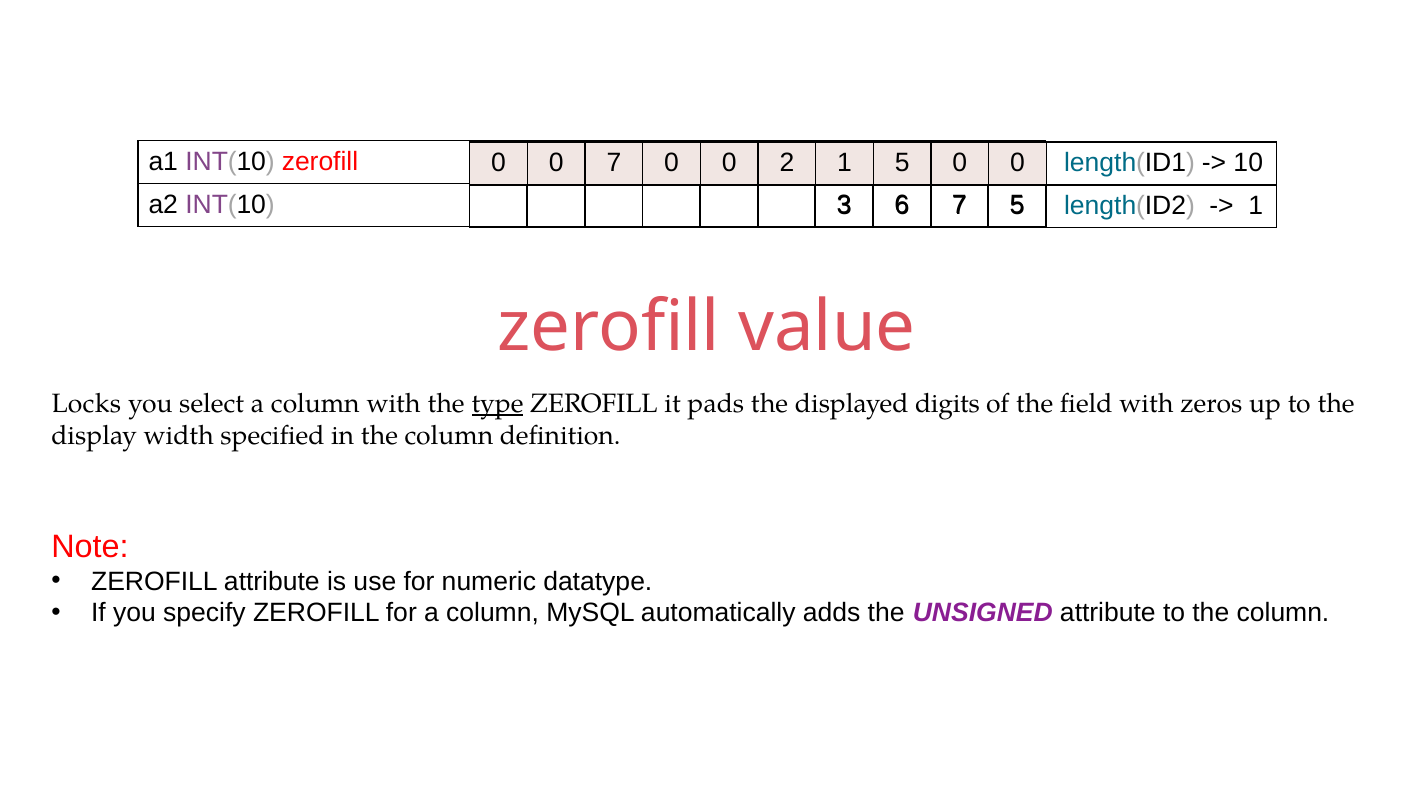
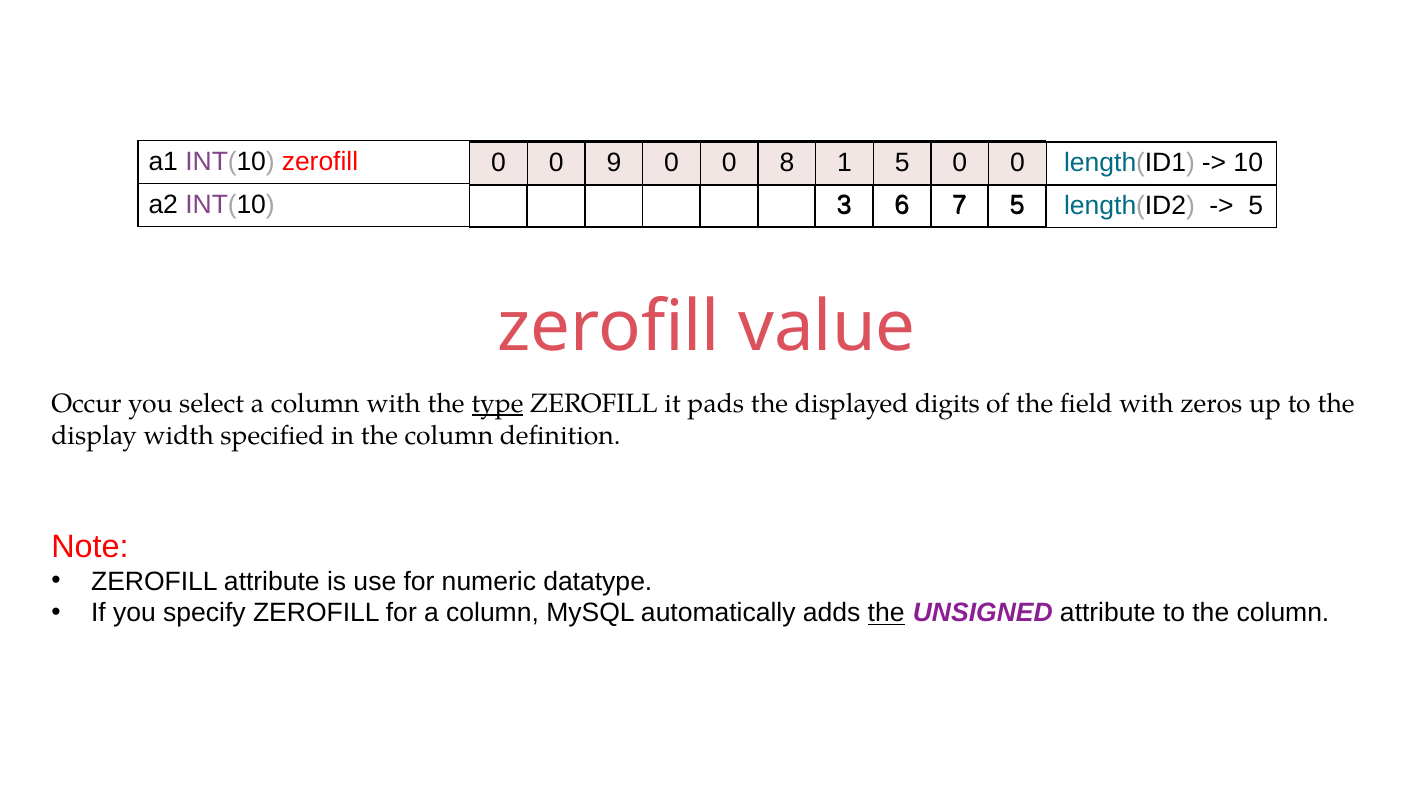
0 7: 7 -> 9
2: 2 -> 8
1 at (1256, 206): 1 -> 5
Locks: Locks -> Occur
the at (886, 614) underline: none -> present
